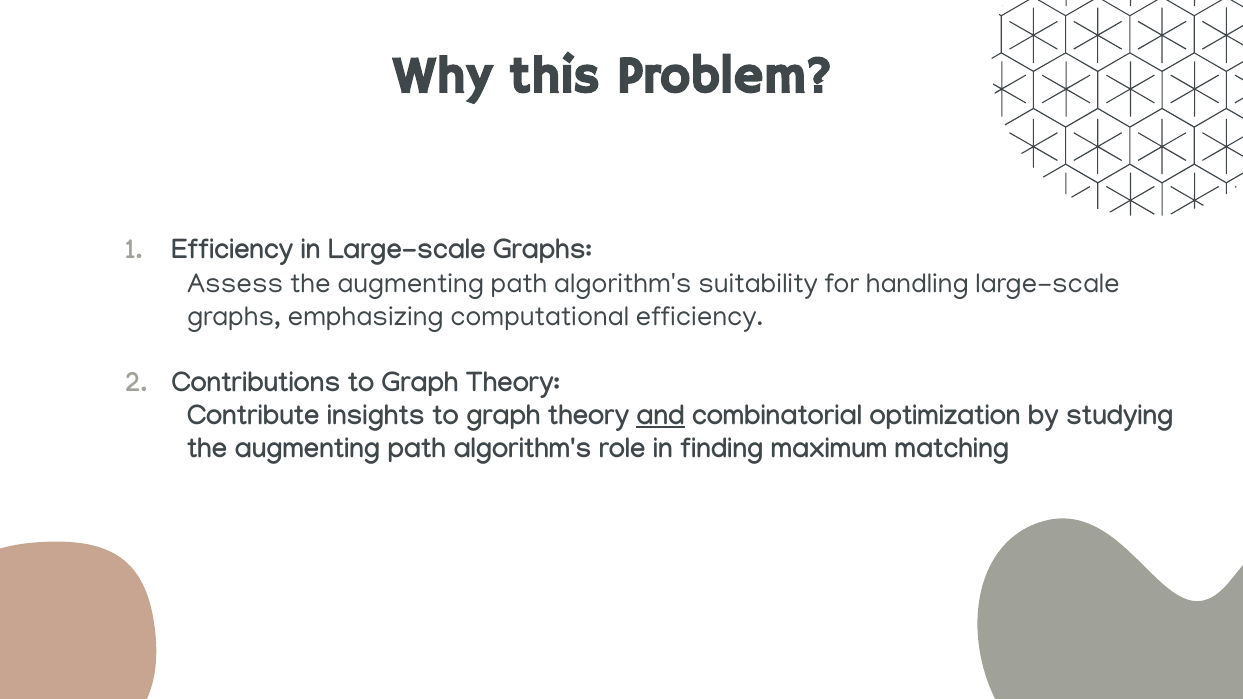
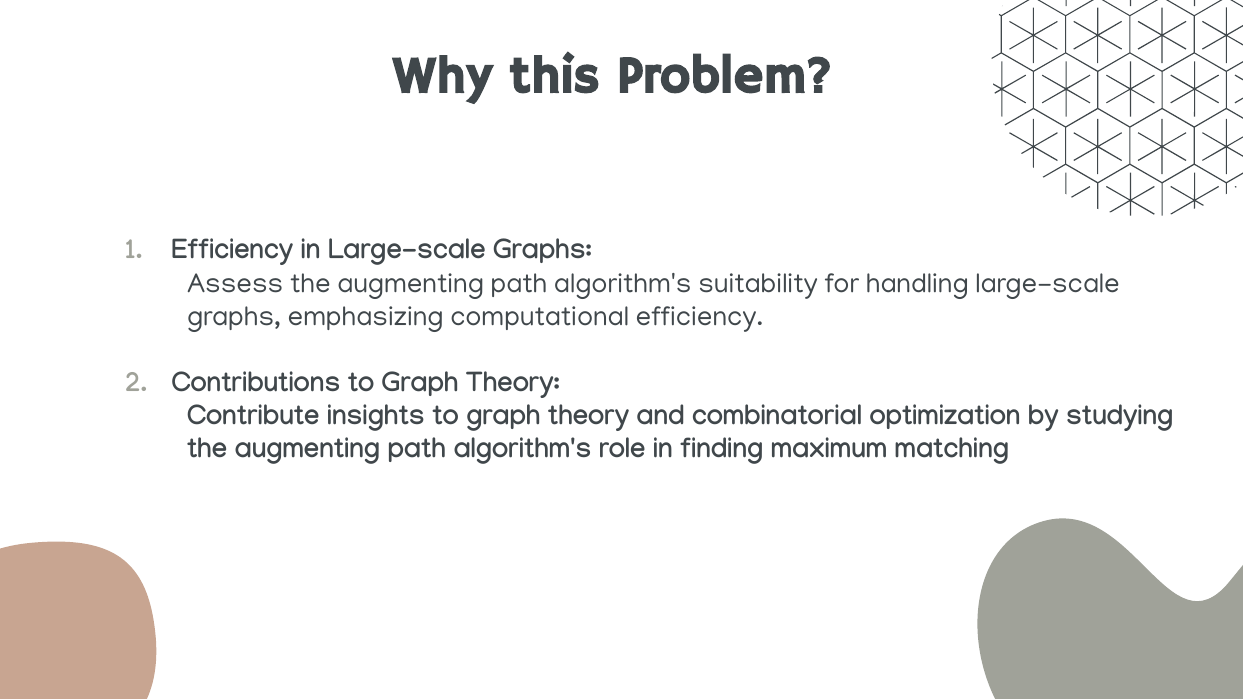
and underline: present -> none
